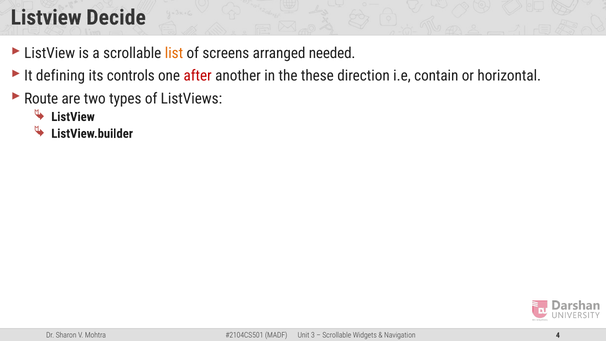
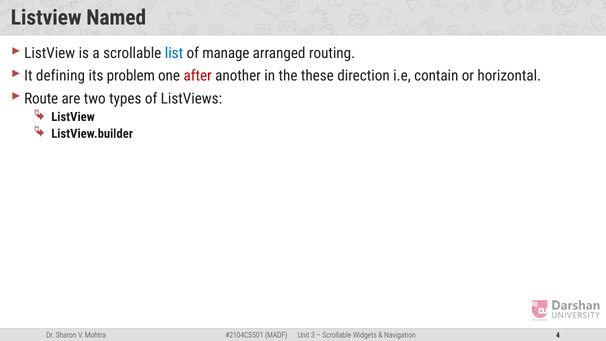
Decide: Decide -> Named
list colour: orange -> blue
screens: screens -> manage
needed: needed -> routing
controls: controls -> problem
